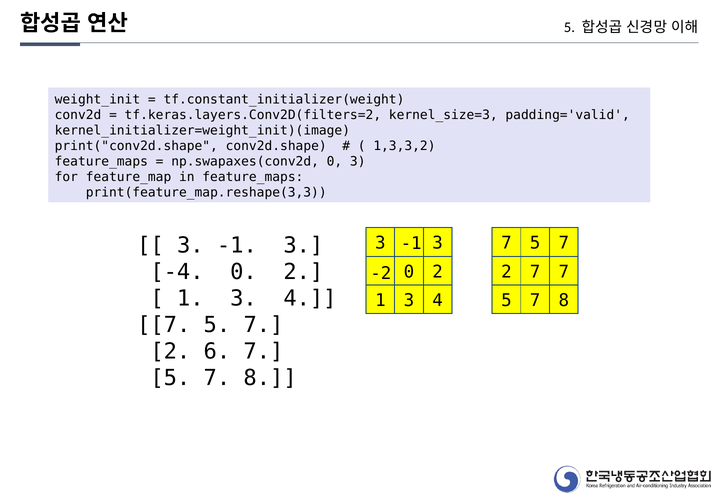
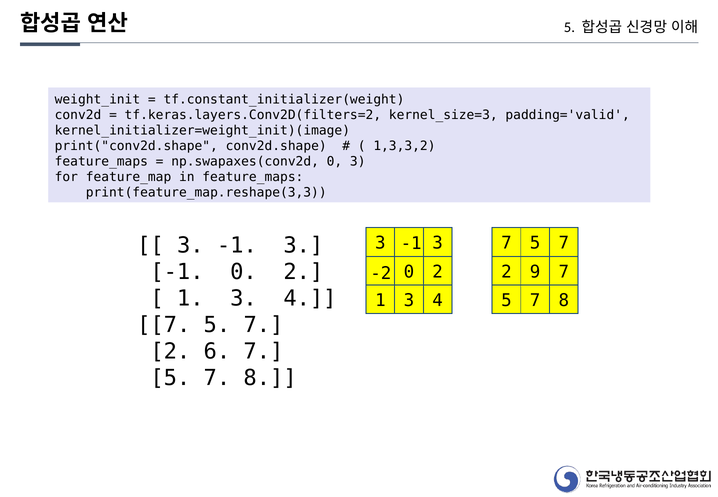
-4 at (177, 272): -4 -> -1
2 7: 7 -> 9
